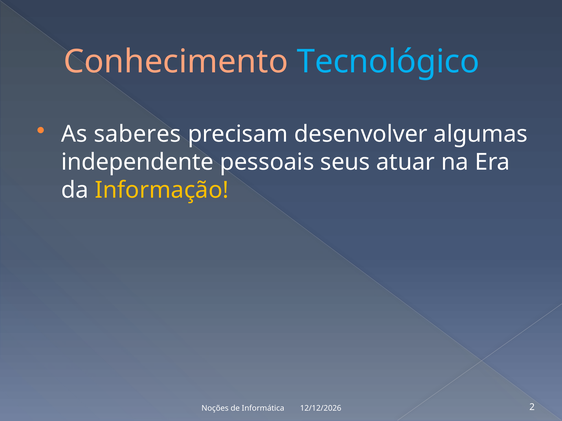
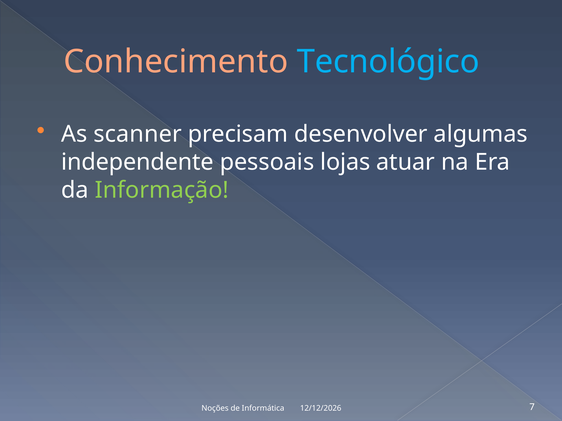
saberes: saberes -> scanner
seus: seus -> lojas
Informação colour: yellow -> light green
2: 2 -> 7
